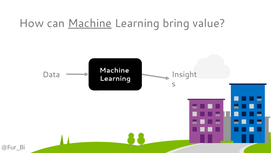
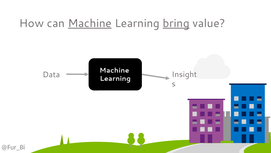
bring underline: none -> present
